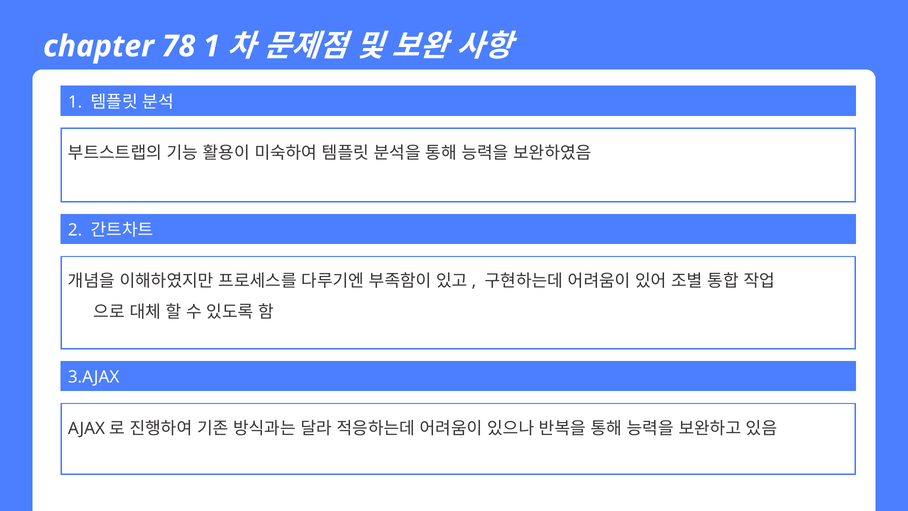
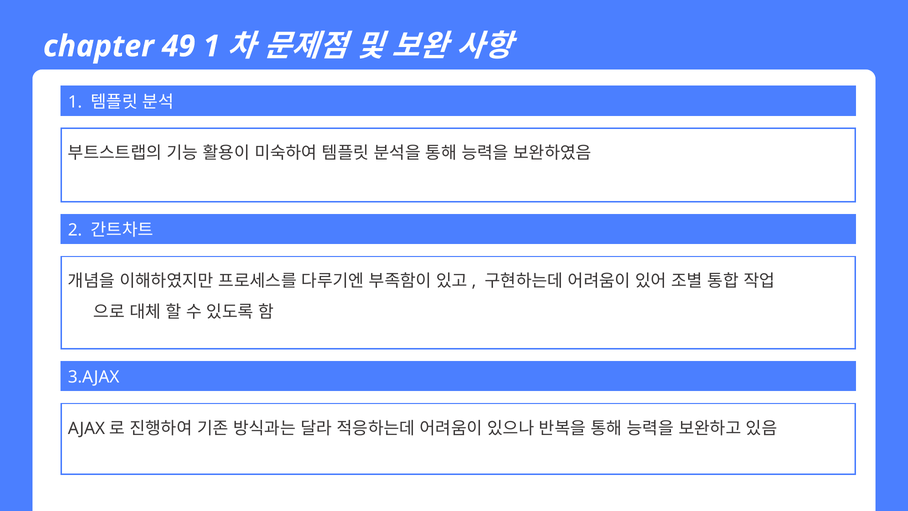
78: 78 -> 49
